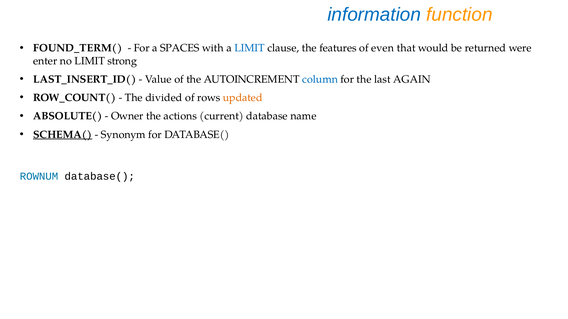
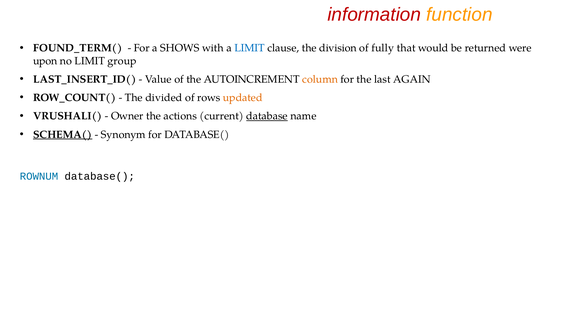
information colour: blue -> red
SPACES: SPACES -> SHOWS
features: features -> division
even: even -> fully
enter: enter -> upon
strong: strong -> group
column colour: blue -> orange
ABSOLUTE(: ABSOLUTE( -> VRUSHALI(
database underline: none -> present
